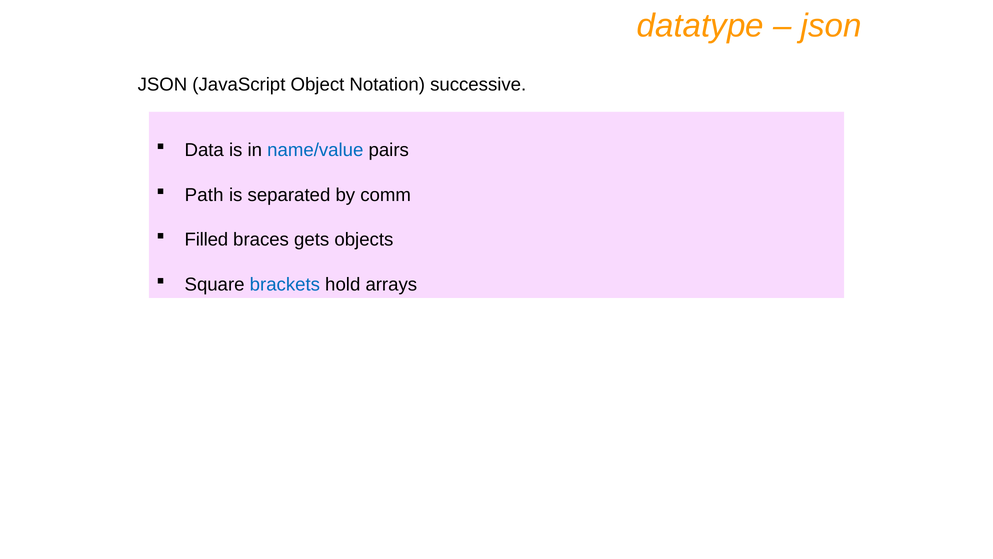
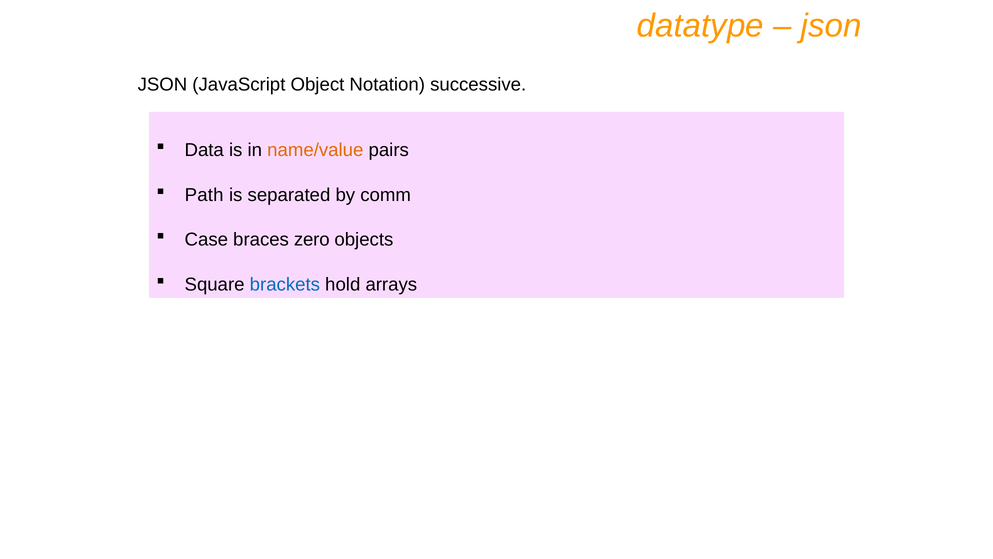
name/value colour: blue -> orange
Filled: Filled -> Case
gets: gets -> zero
